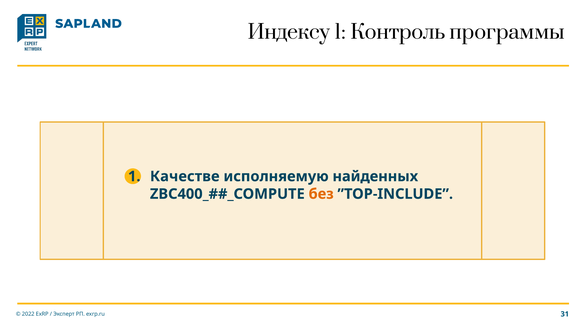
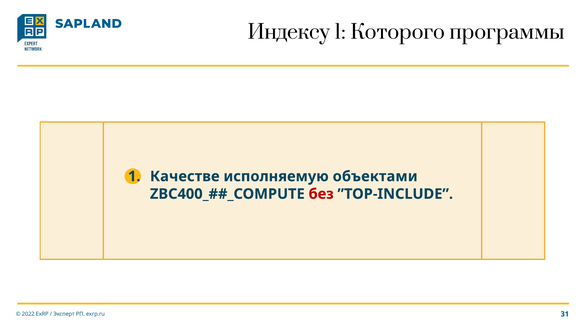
Контроль: Контроль -> Которого
найденных: найденных -> объектами
без colour: orange -> red
